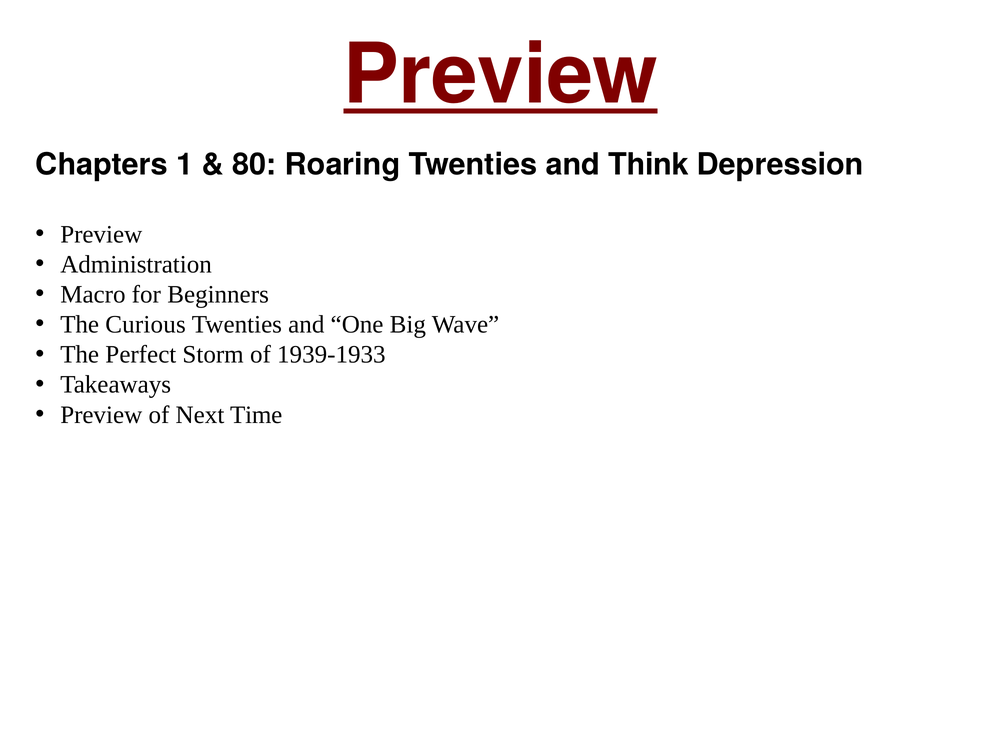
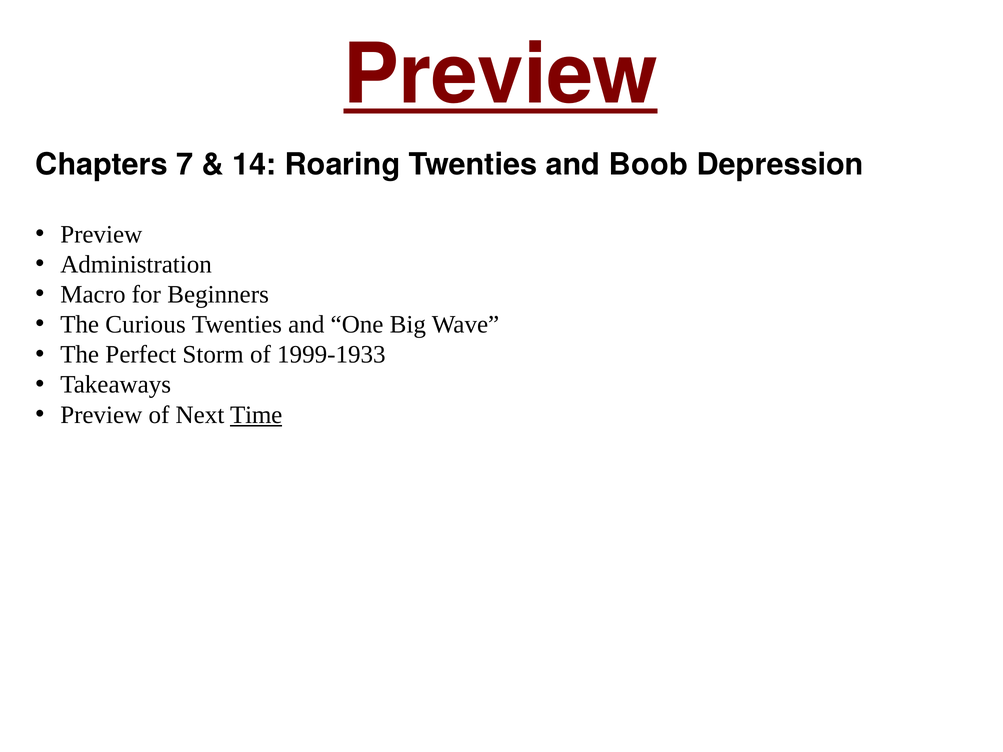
1: 1 -> 7
80: 80 -> 14
Think: Think -> Boob
1939-1933: 1939-1933 -> 1999-1933
Time underline: none -> present
